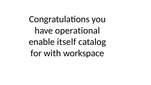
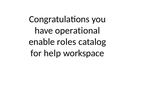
itself: itself -> roles
with: with -> help
